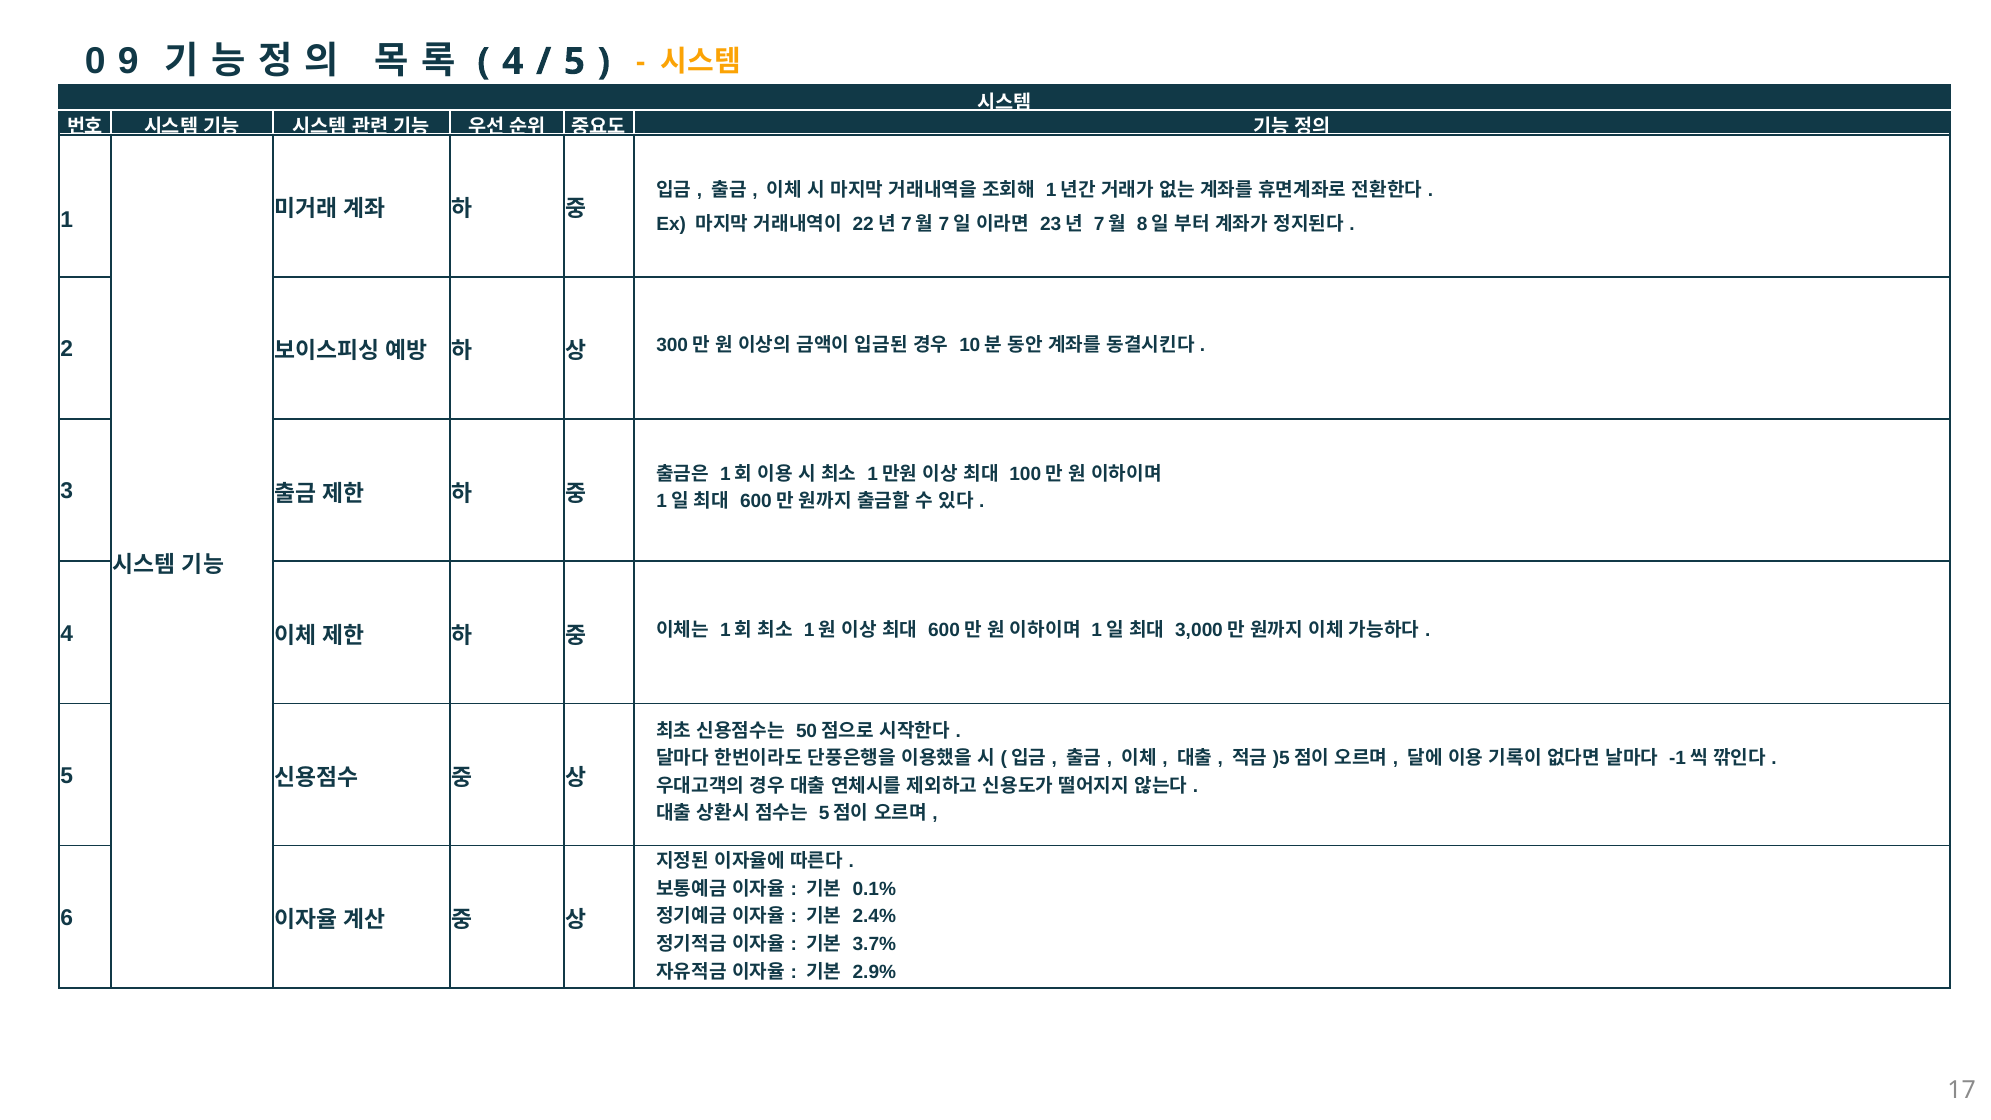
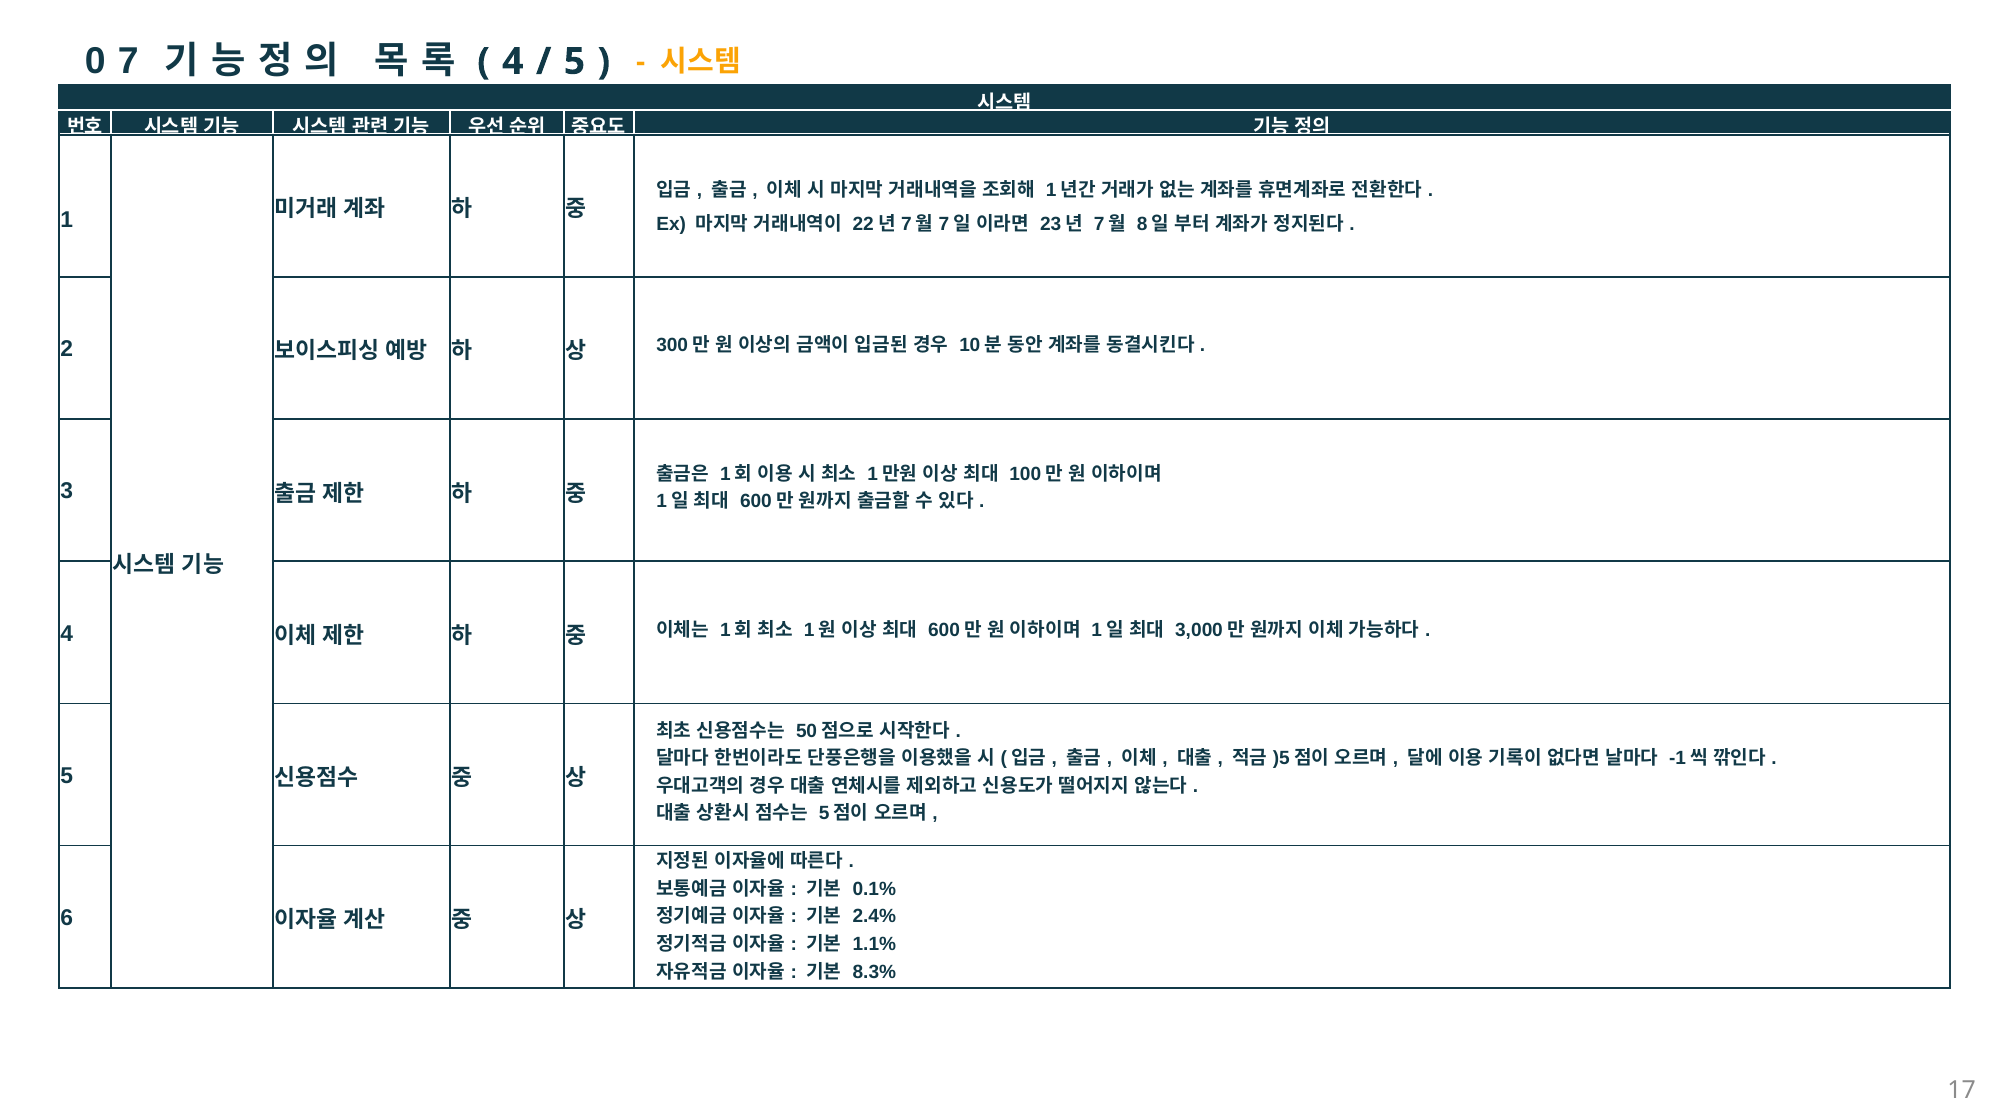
9: 9 -> 7
3.7%: 3.7% -> 1.1%
2.9%: 2.9% -> 8.3%
